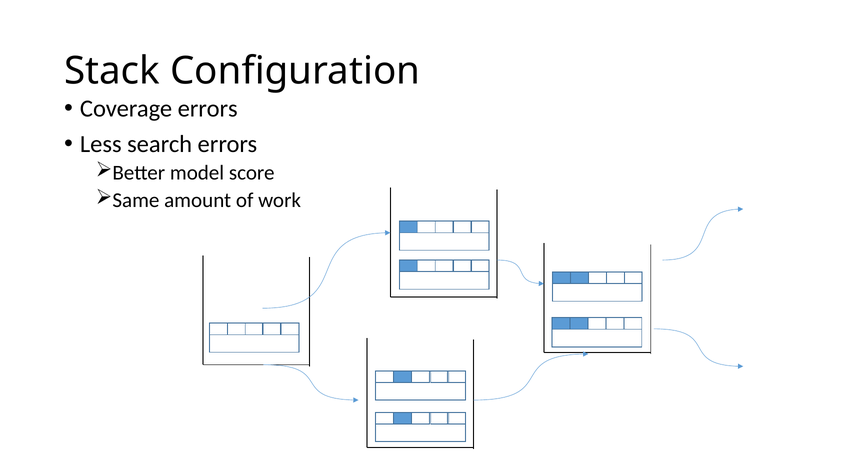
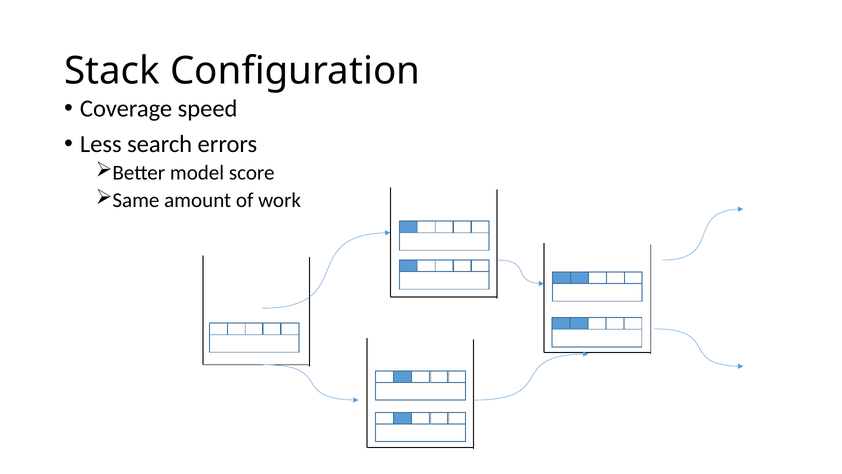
Coverage errors: errors -> speed
